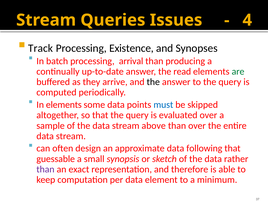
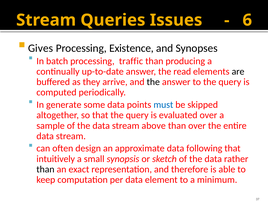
4: 4 -> 6
Track: Track -> Gives
arrival: arrival -> traffic
are colour: green -> black
In elements: elements -> generate
guessable: guessable -> intuitively
than at (45, 169) colour: purple -> black
